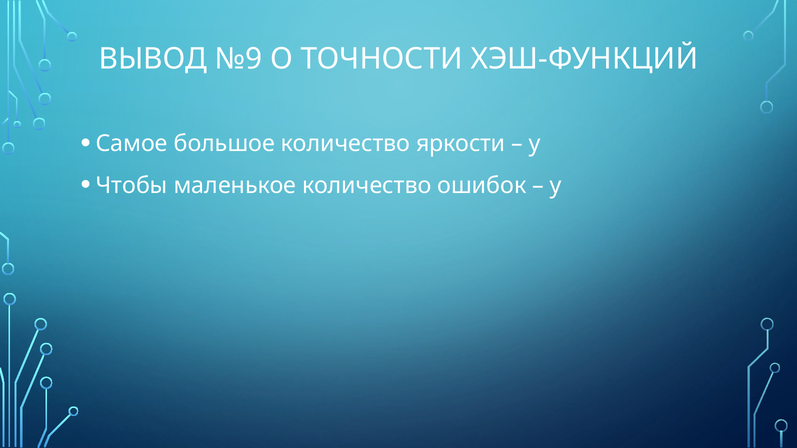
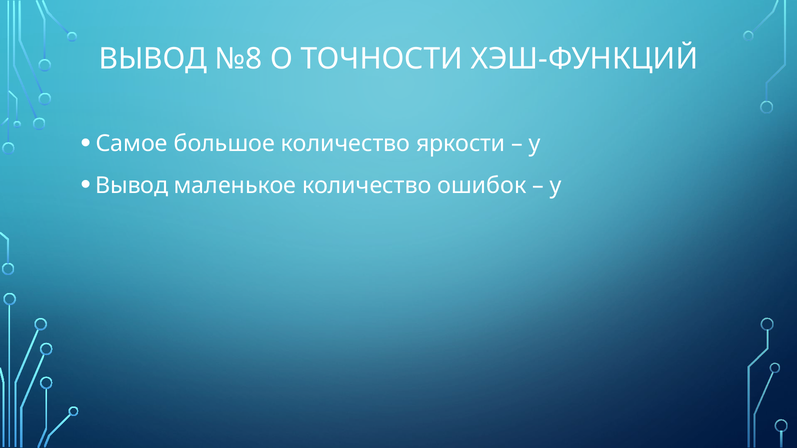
№9: №9 -> №8
Чтобы at (132, 185): Чтобы -> Вывод
